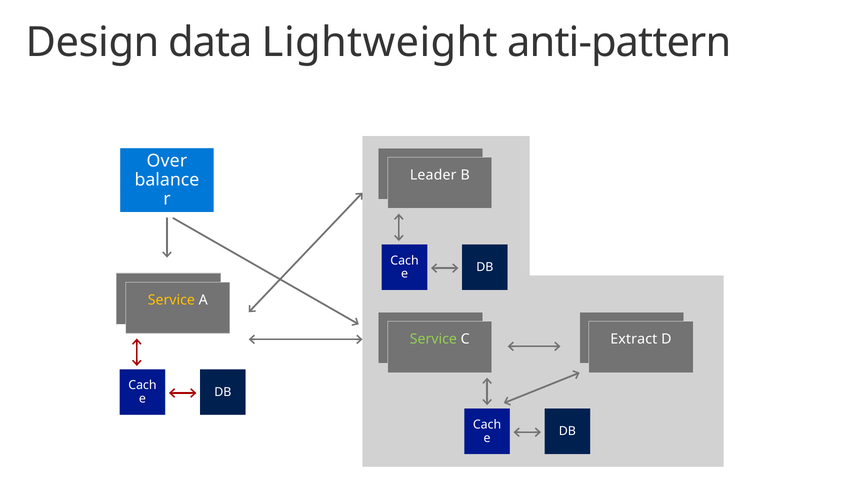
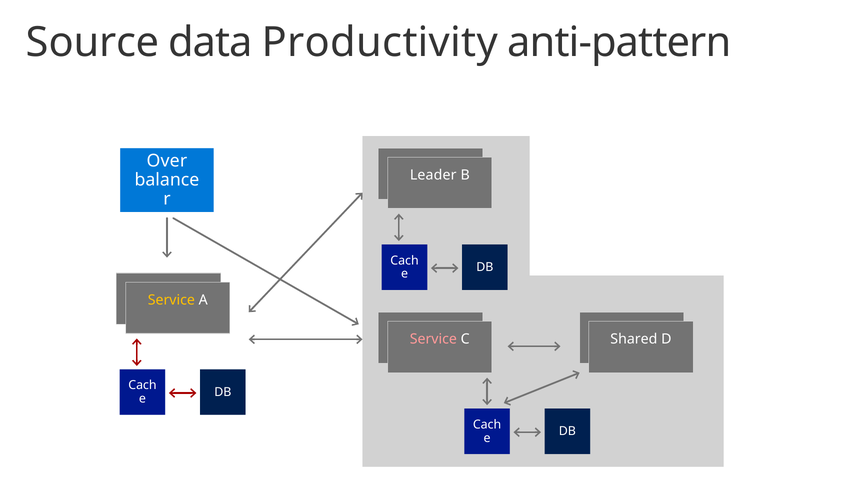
Design: Design -> Source
Lightweight: Lightweight -> Productivity
Service at (433, 339) colour: light green -> pink
Extract: Extract -> Shared
